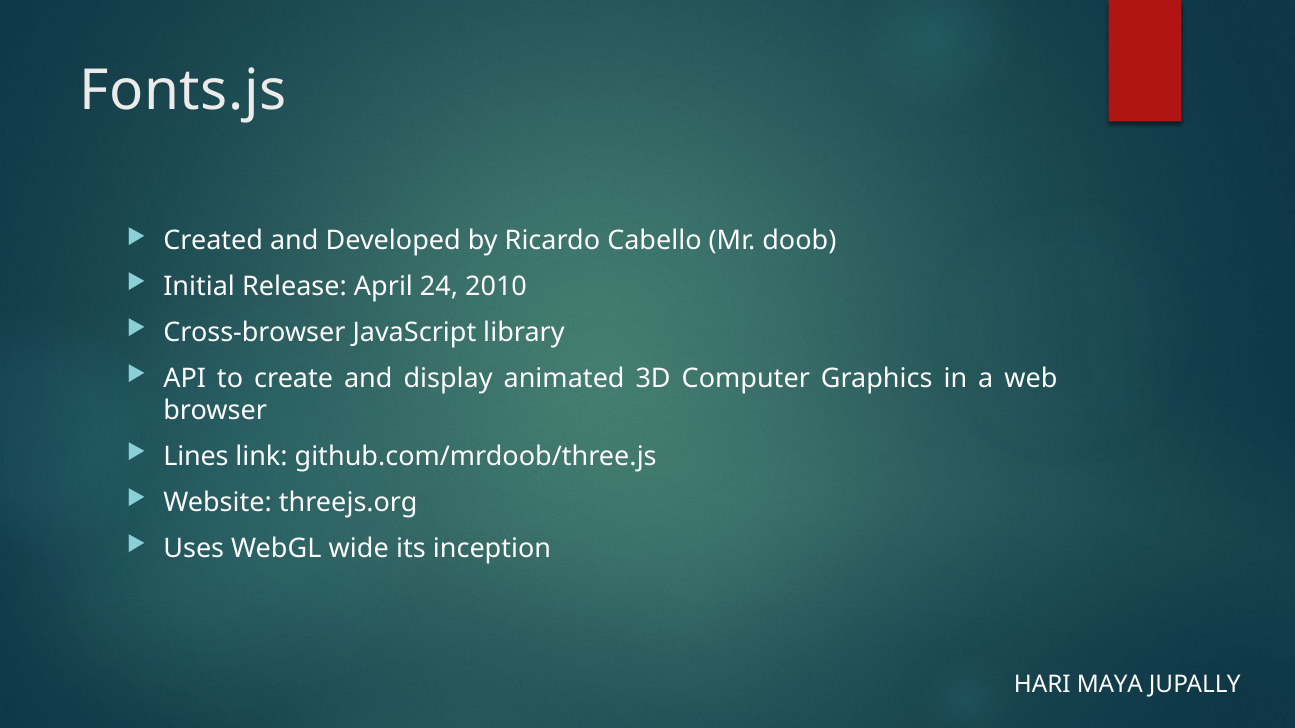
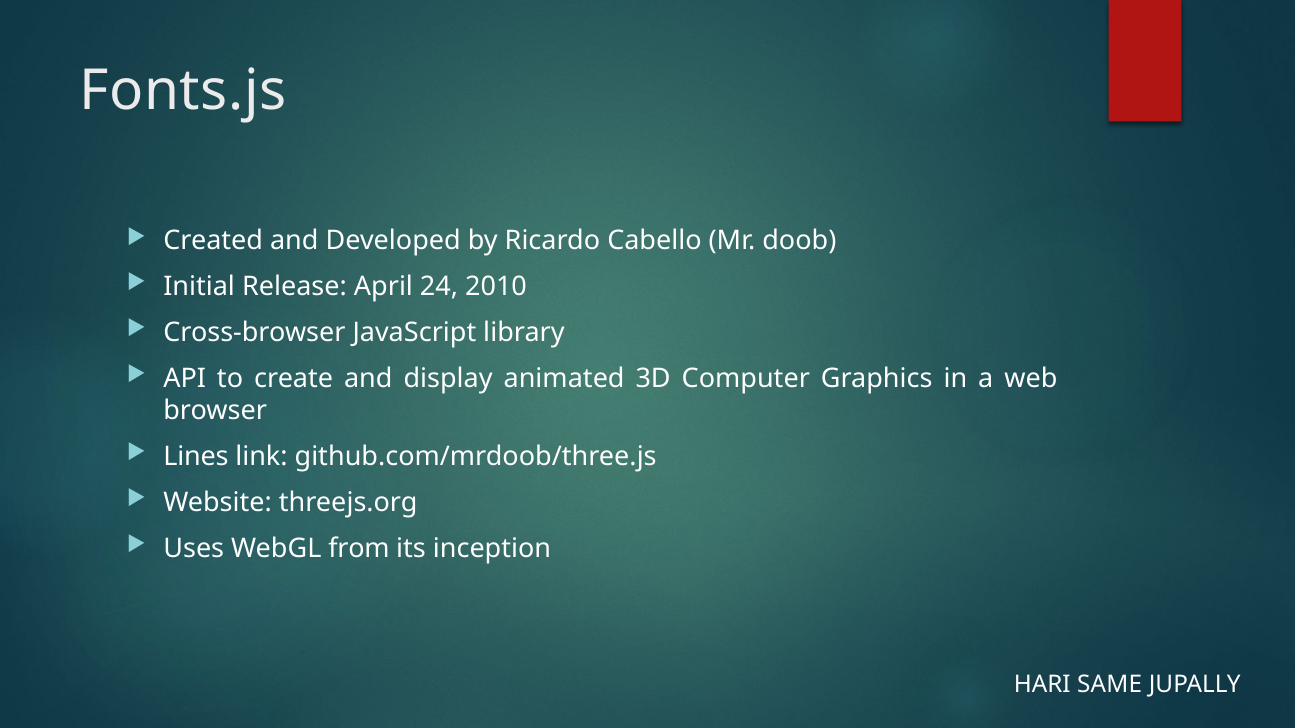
wide: wide -> from
MAYA: MAYA -> SAME
